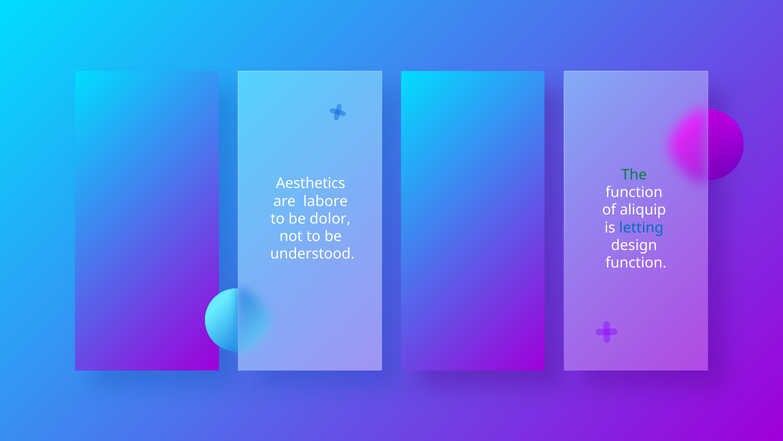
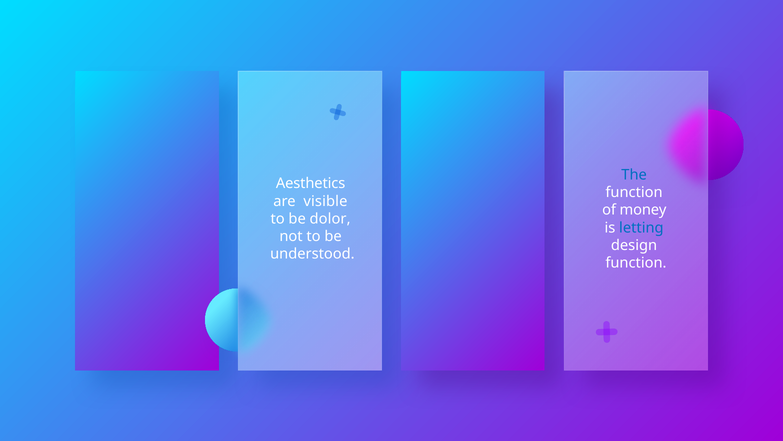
The colour: green -> blue
labore: labore -> visible
aliquip: aliquip -> money
